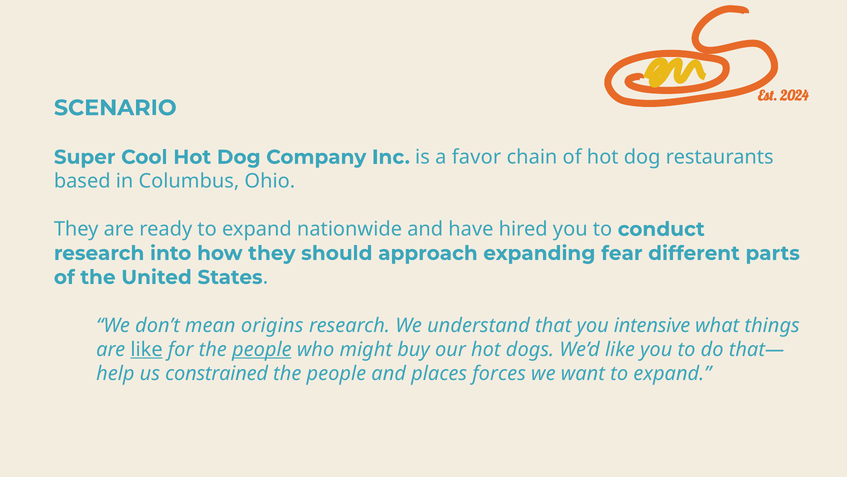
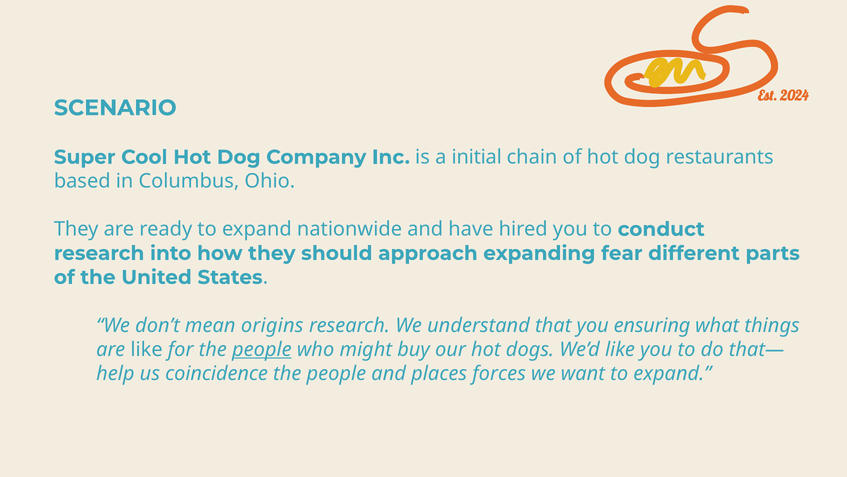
favor: favor -> initial
intensive: intensive -> ensuring
like at (147, 349) underline: present -> none
constrained: constrained -> coincidence
